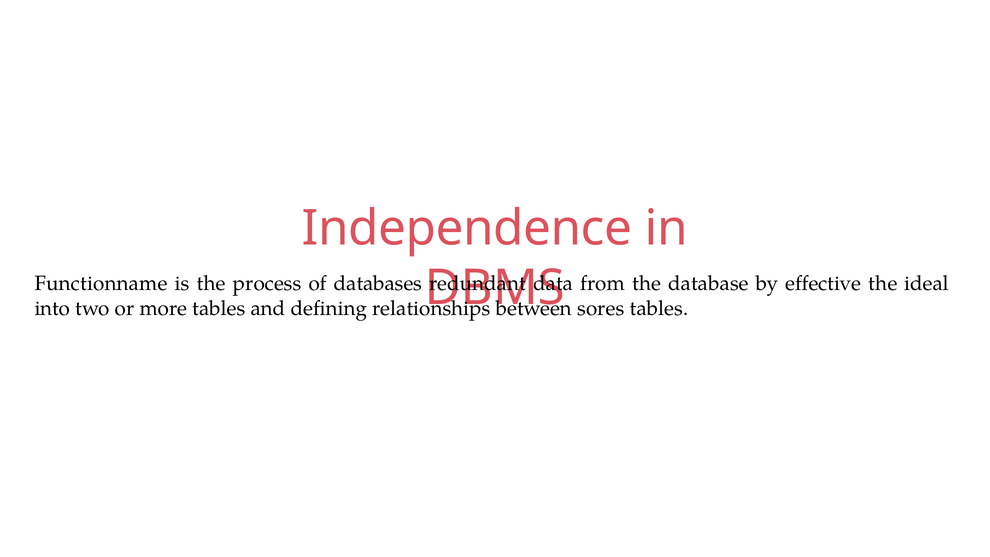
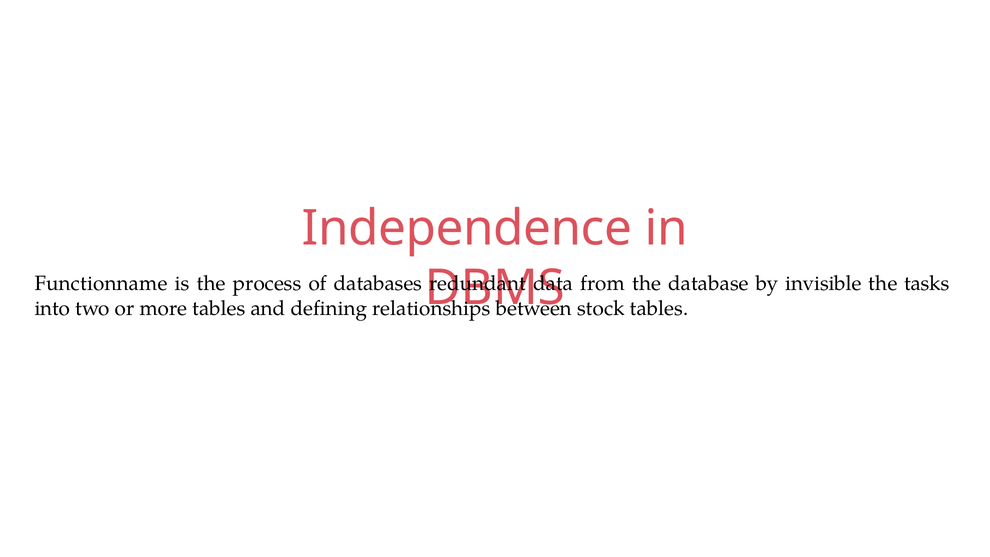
effective: effective -> invisible
ideal: ideal -> tasks
sores: sores -> stock
